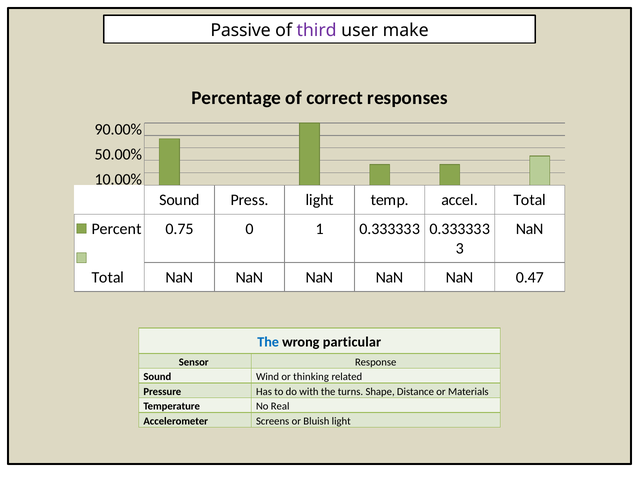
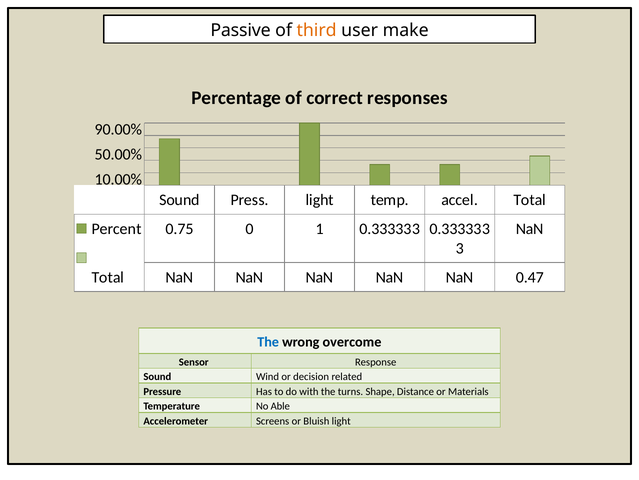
third colour: purple -> orange
particular: particular -> overcome
thinking: thinking -> decision
Real: Real -> Able
